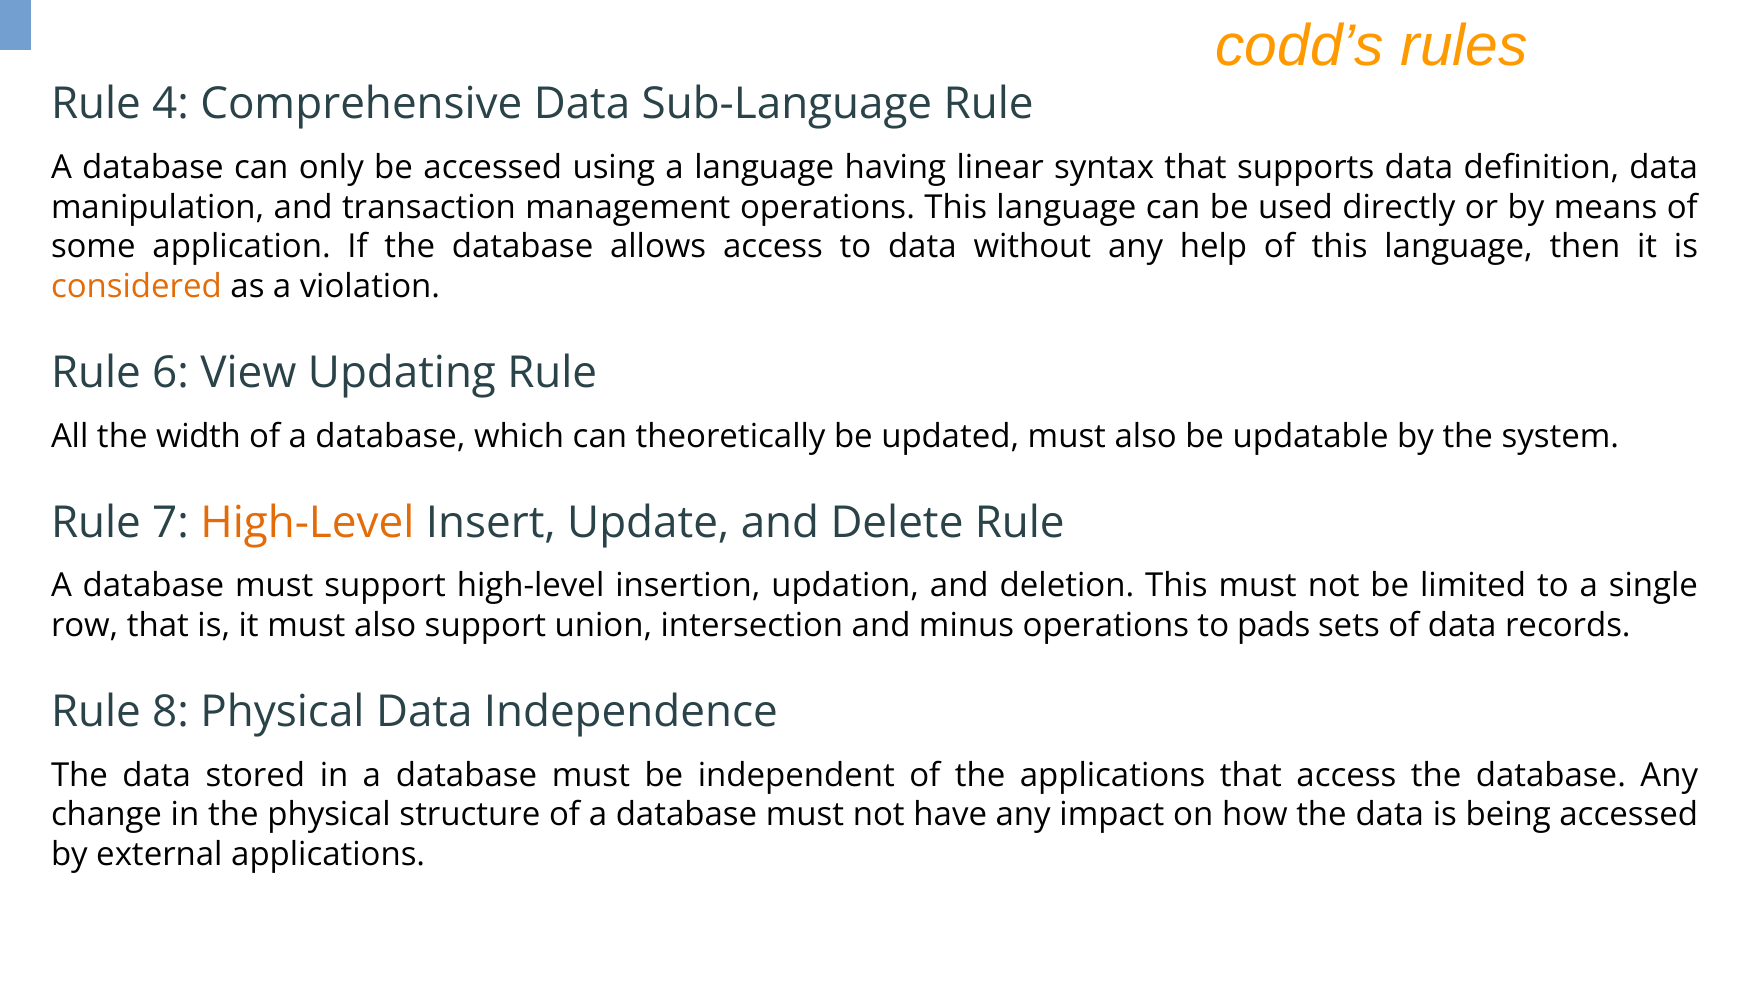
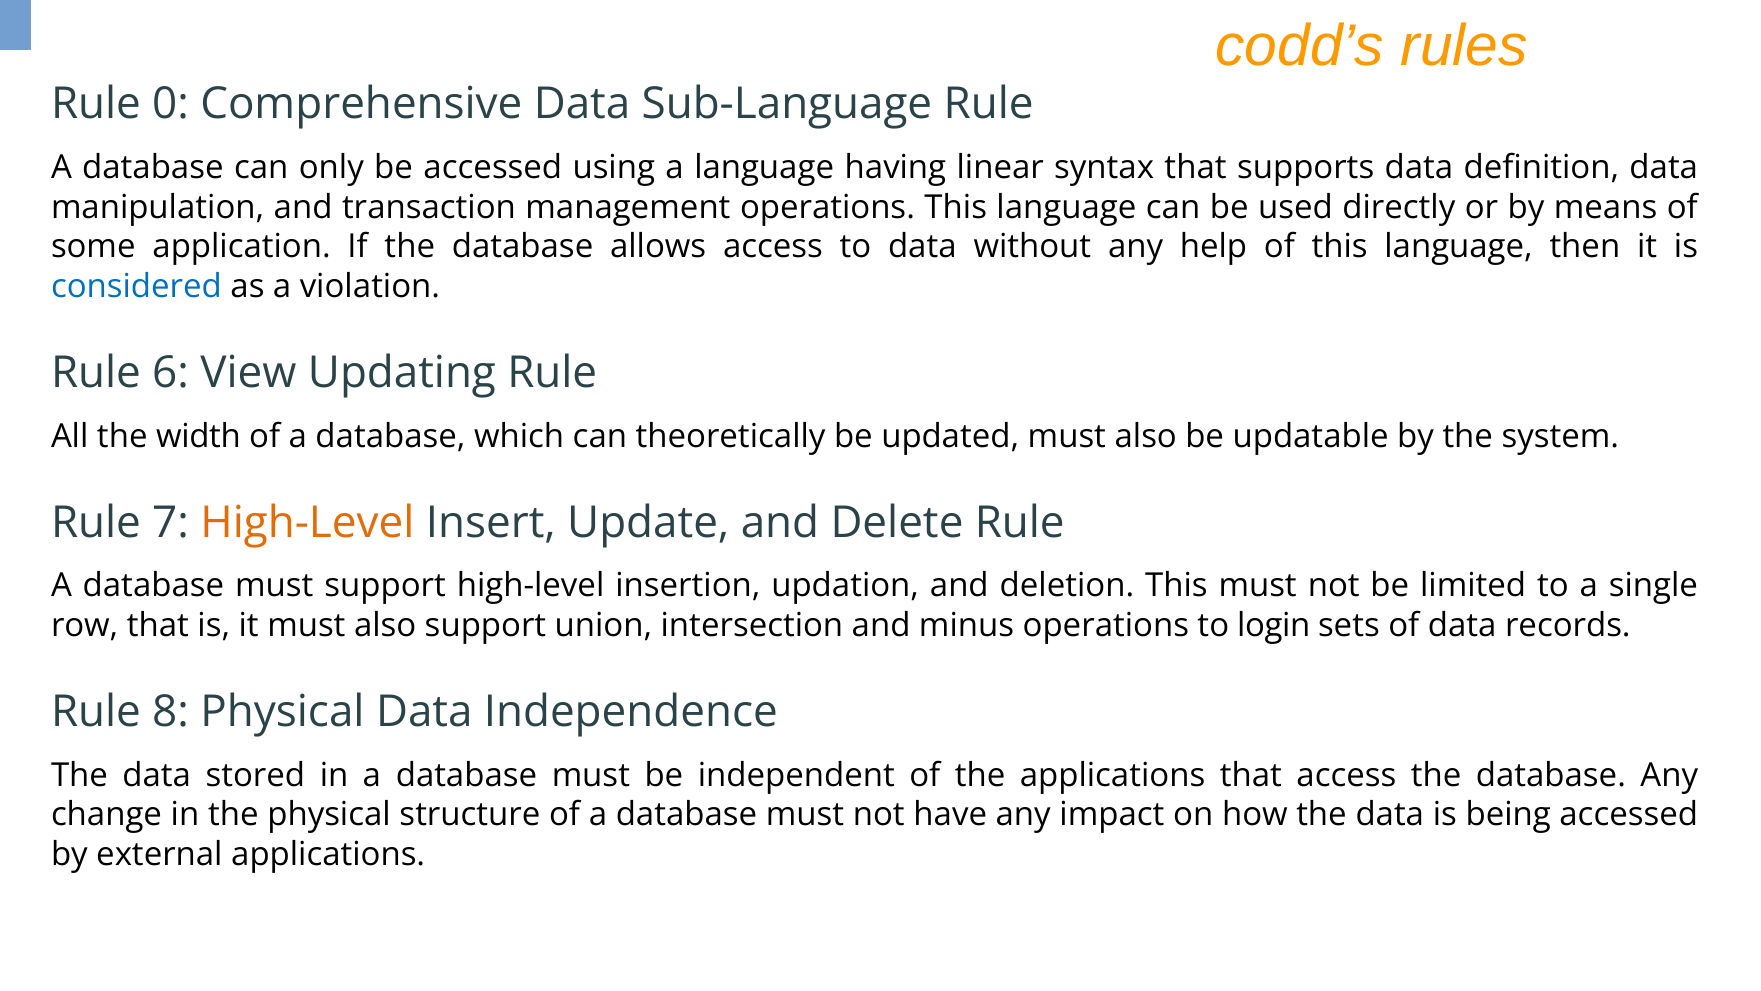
4: 4 -> 0
considered colour: orange -> blue
pads: pads -> login
